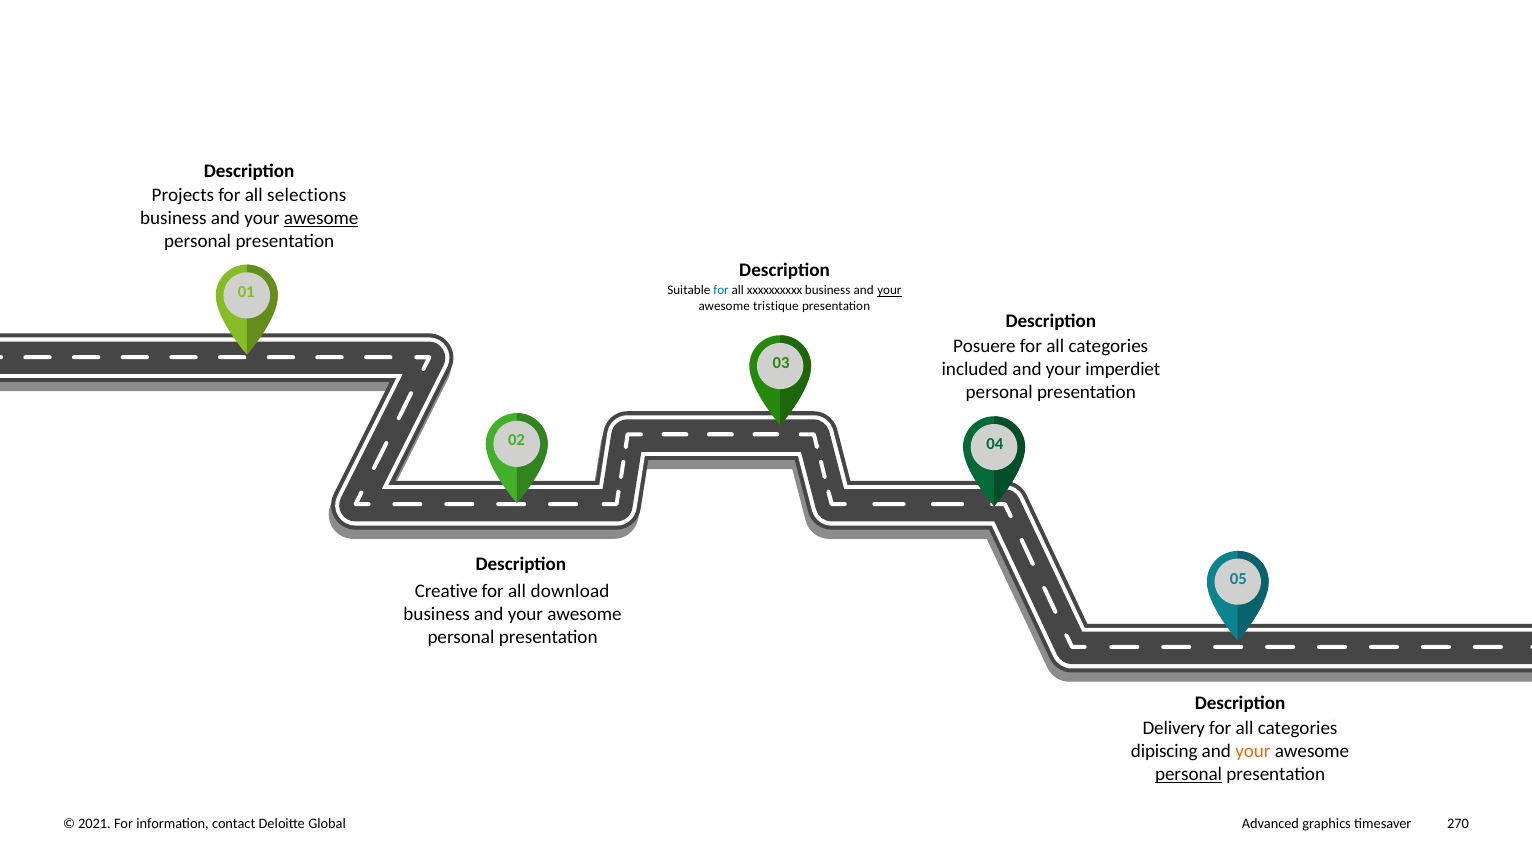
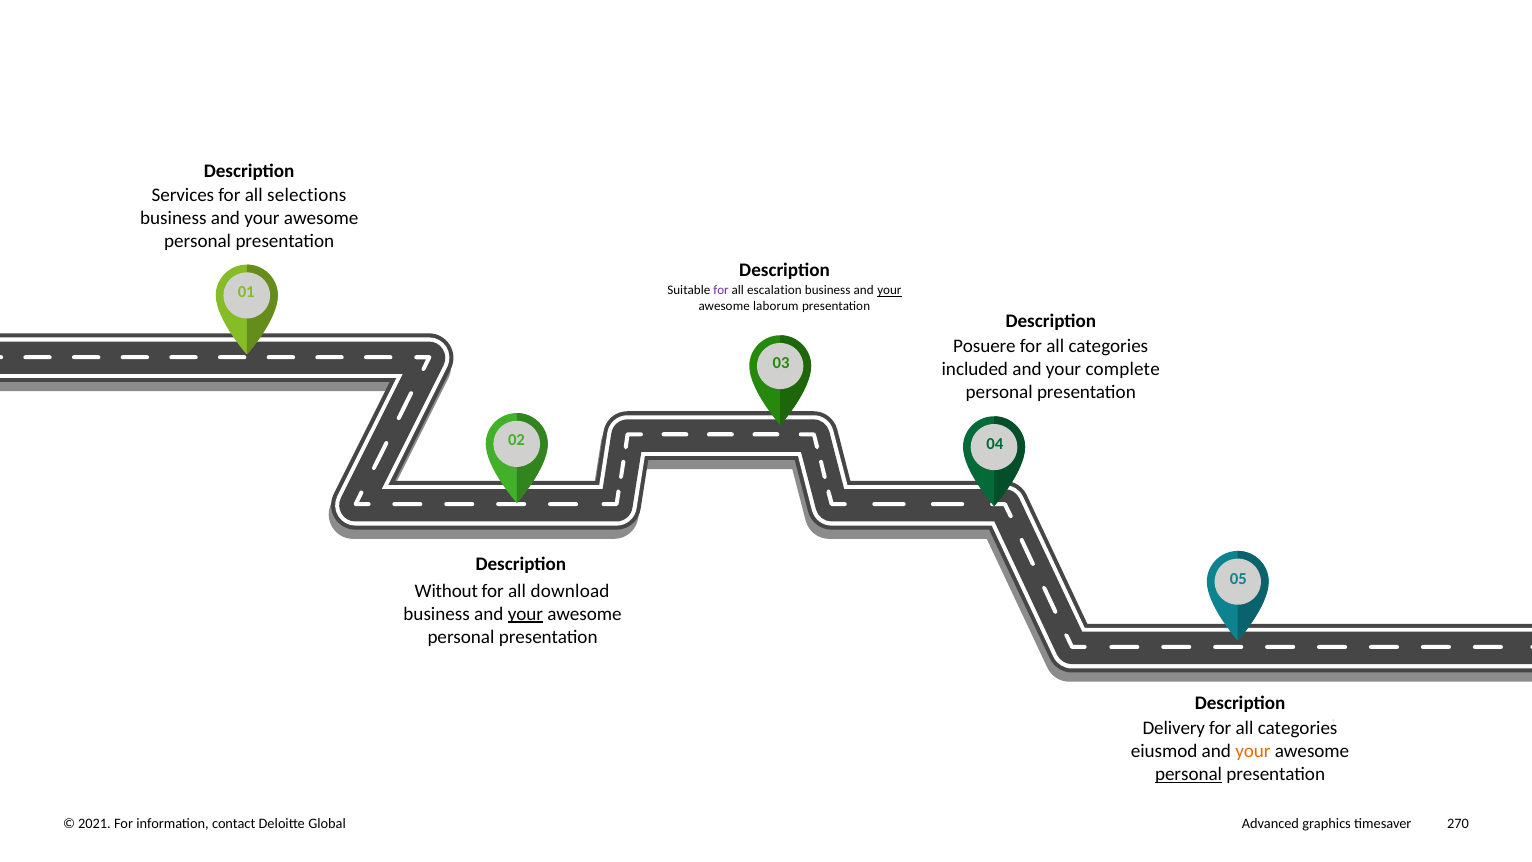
Projects: Projects -> Services
awesome at (321, 219) underline: present -> none
for at (721, 290) colour: blue -> purple
xxxxxxxxxx: xxxxxxxxxx -> escalation
tristique: tristique -> laborum
imperdiet: imperdiet -> complete
Creative: Creative -> Without
your at (525, 614) underline: none -> present
dipiscing: dipiscing -> eiusmod
